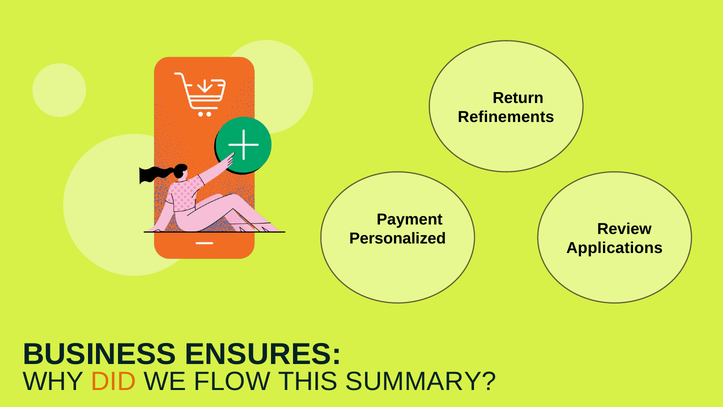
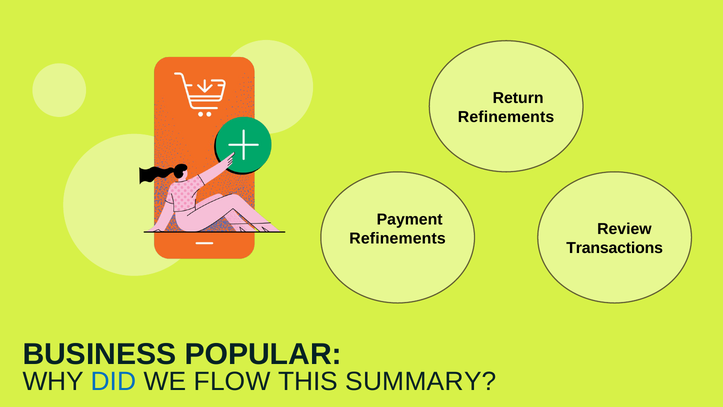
Personalized at (398, 238): Personalized -> Refinements
Applications: Applications -> Transactions
ENSURES: ENSURES -> POPULAR
DID colour: orange -> blue
